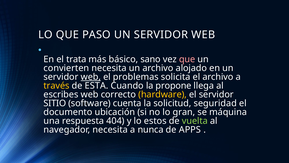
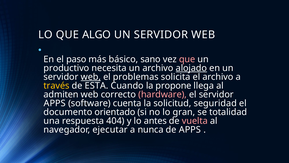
PASO: PASO -> ALGO
trata: trata -> paso
convierten: convierten -> productivo
alojado underline: none -> present
escribes: escribes -> admiten
hardware colour: yellow -> pink
SITIO at (55, 103): SITIO -> APPS
ubicación: ubicación -> orientado
máquina: máquina -> totalidad
estos: estos -> antes
vuelta colour: light green -> pink
navegador necesita: necesita -> ejecutar
